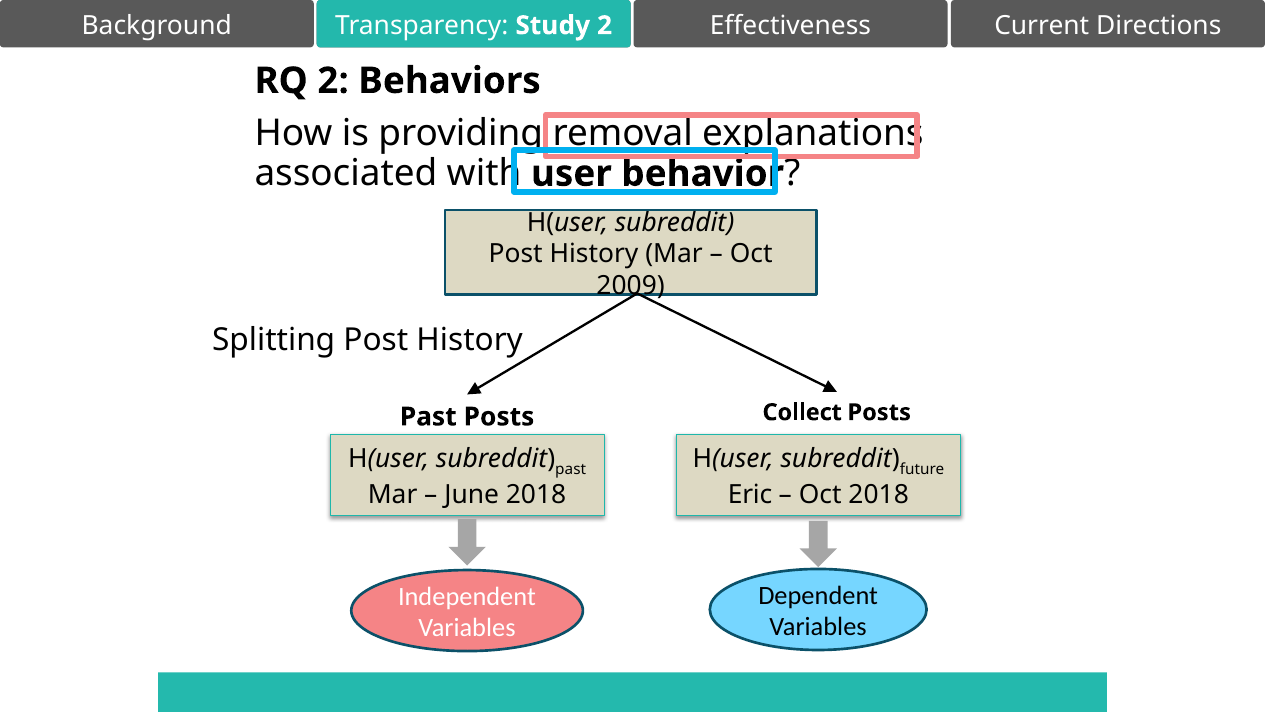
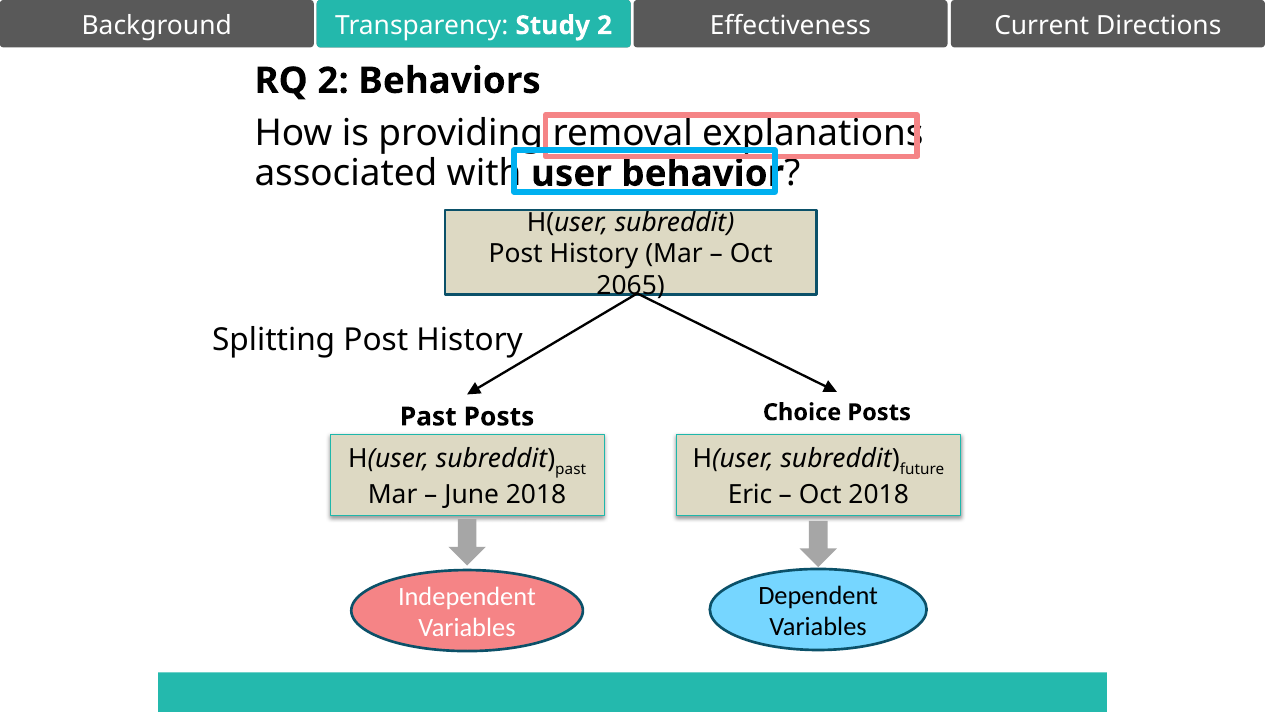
2009: 2009 -> 2065
Collect: Collect -> Choice
